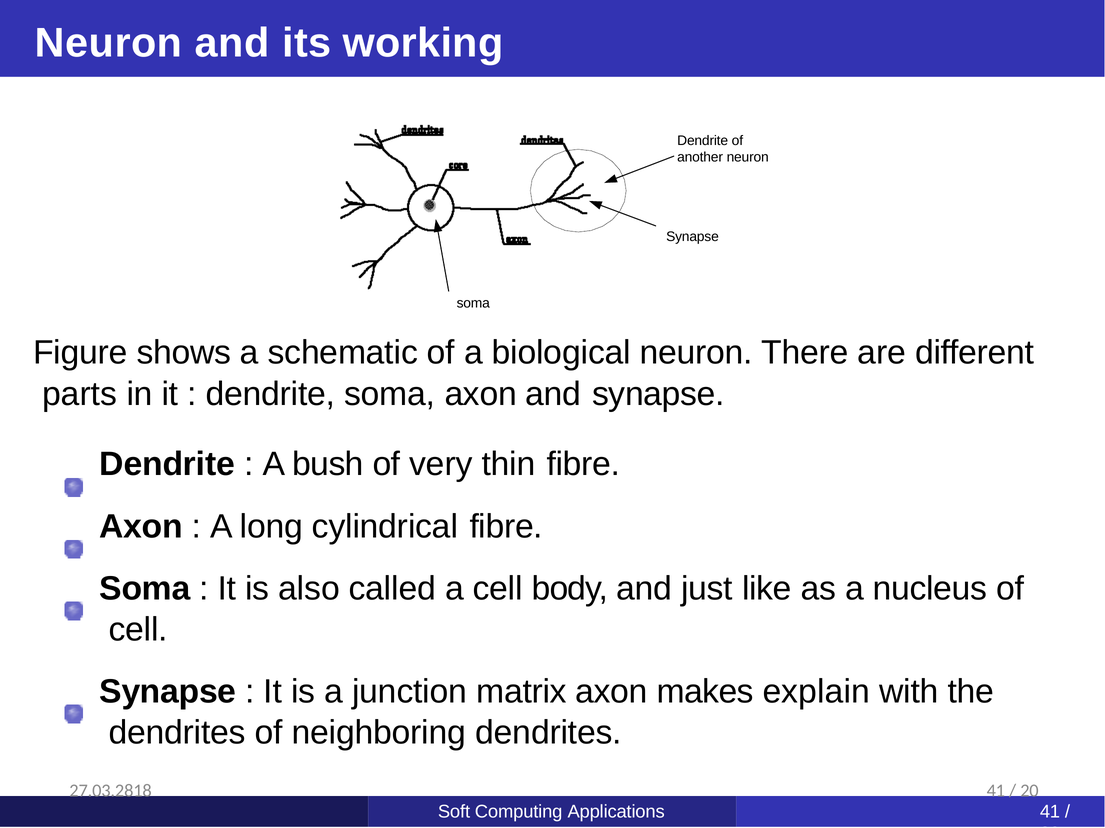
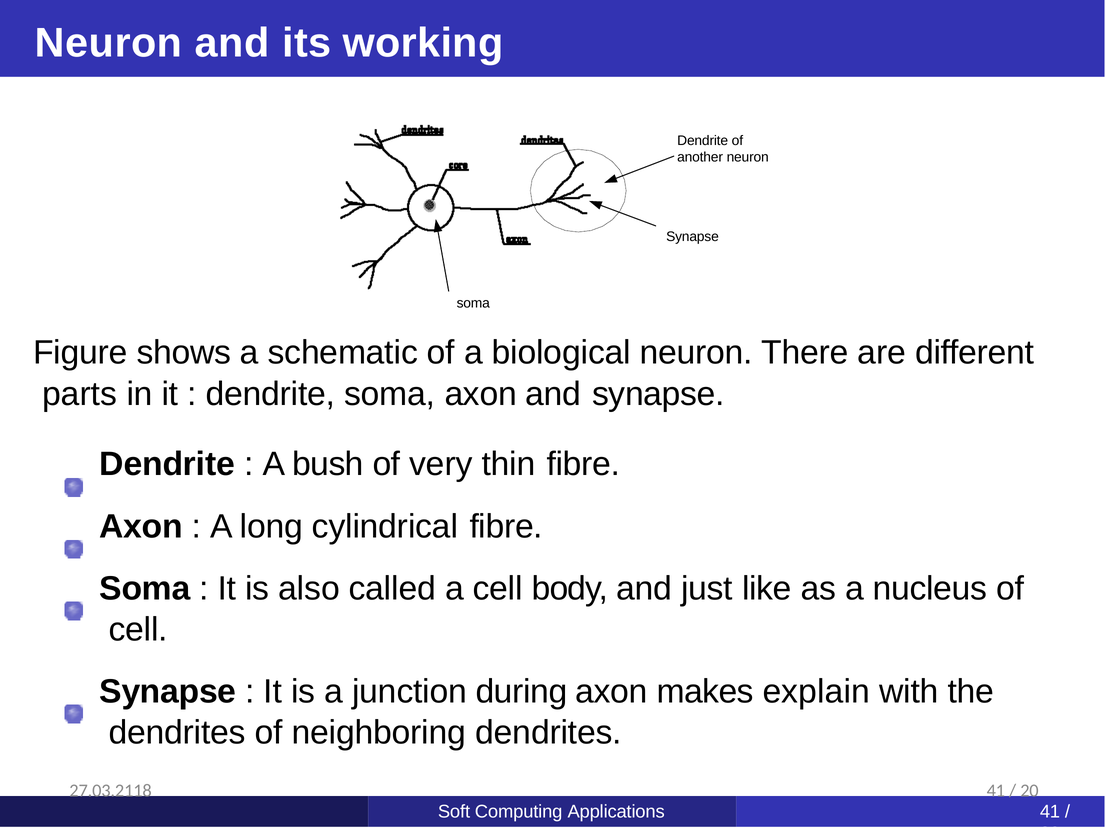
matrix: matrix -> during
27.03.2818: 27.03.2818 -> 27.03.2118
